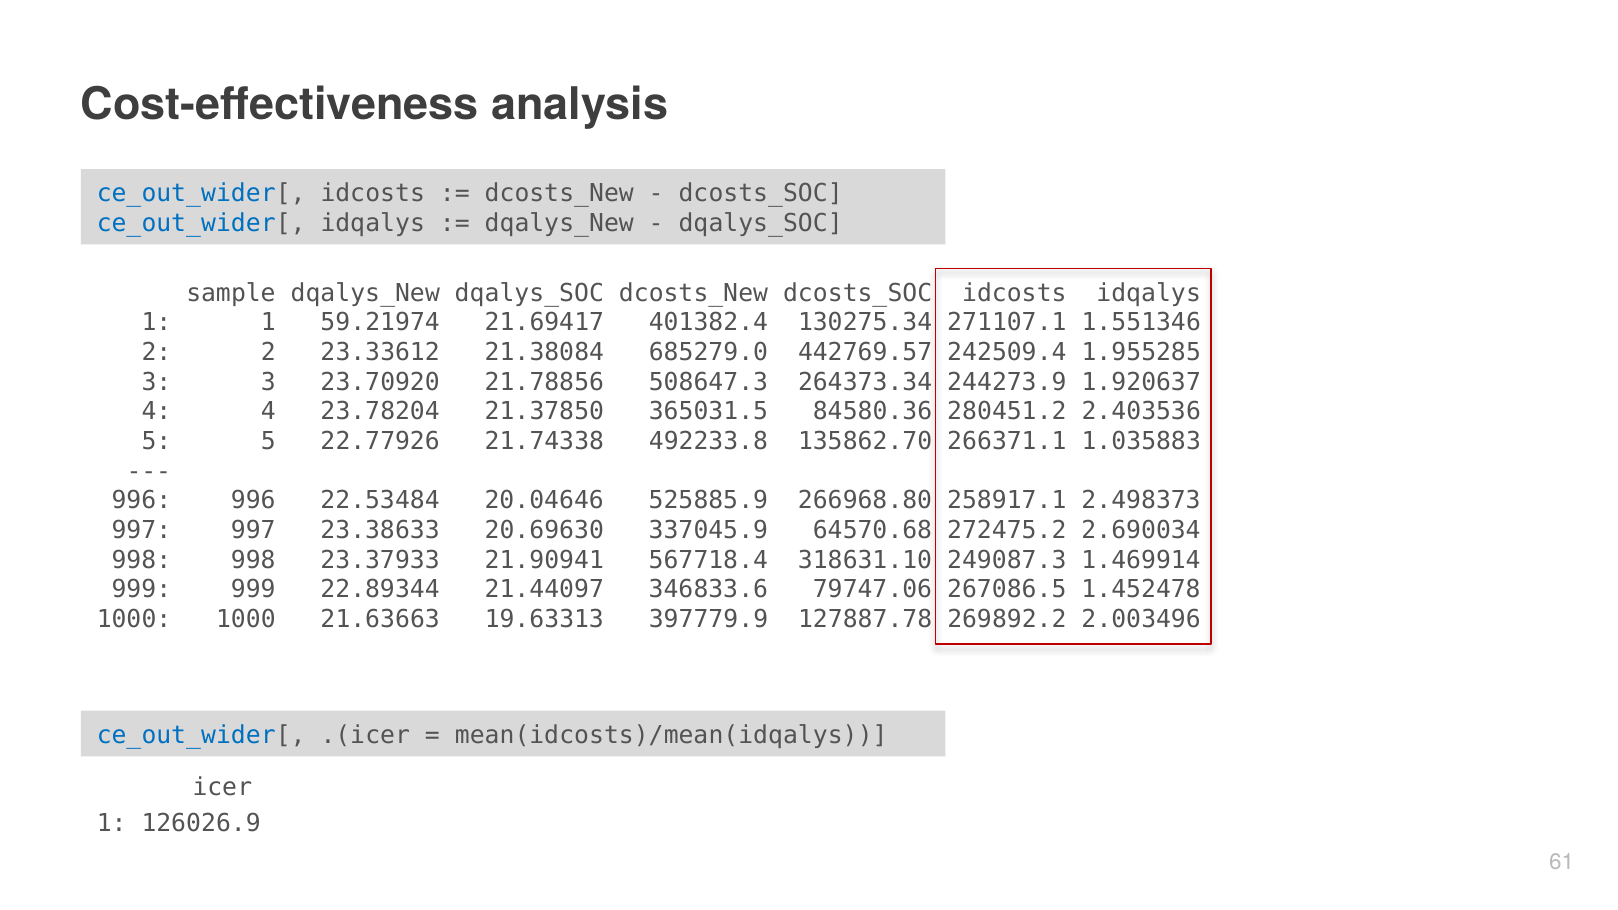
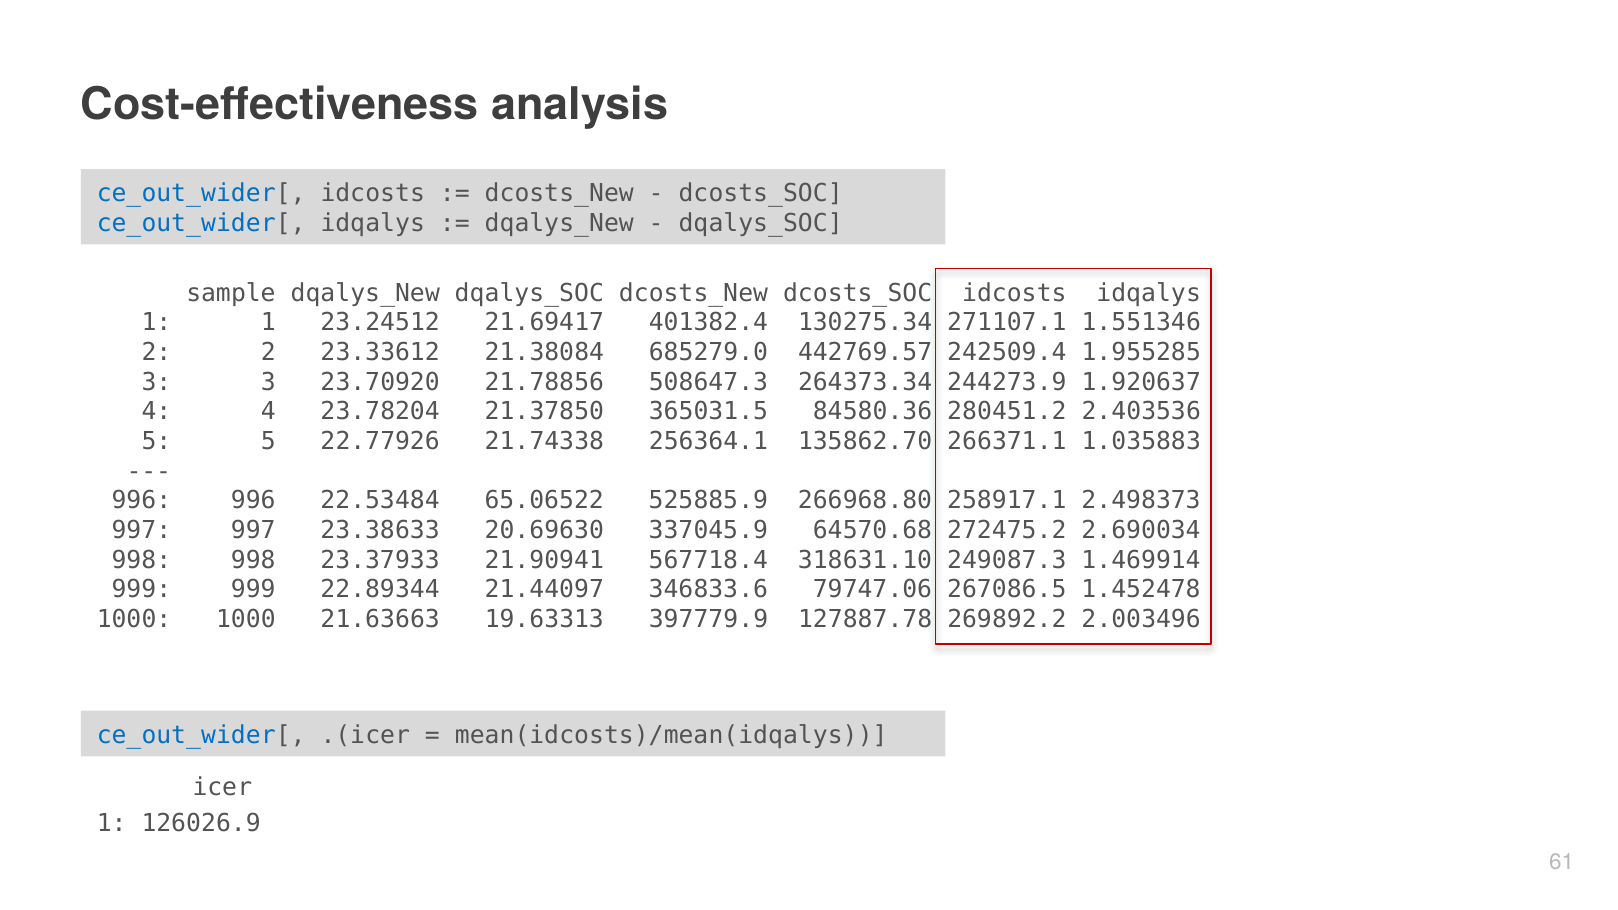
59.21974: 59.21974 -> 23.24512
492233.8: 492233.8 -> 256364.1
20.04646: 20.04646 -> 65.06522
